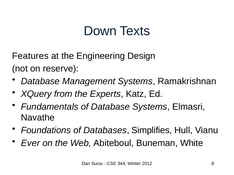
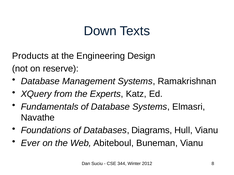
Features: Features -> Products
Simplifies: Simplifies -> Diagrams
Buneman White: White -> Vianu
